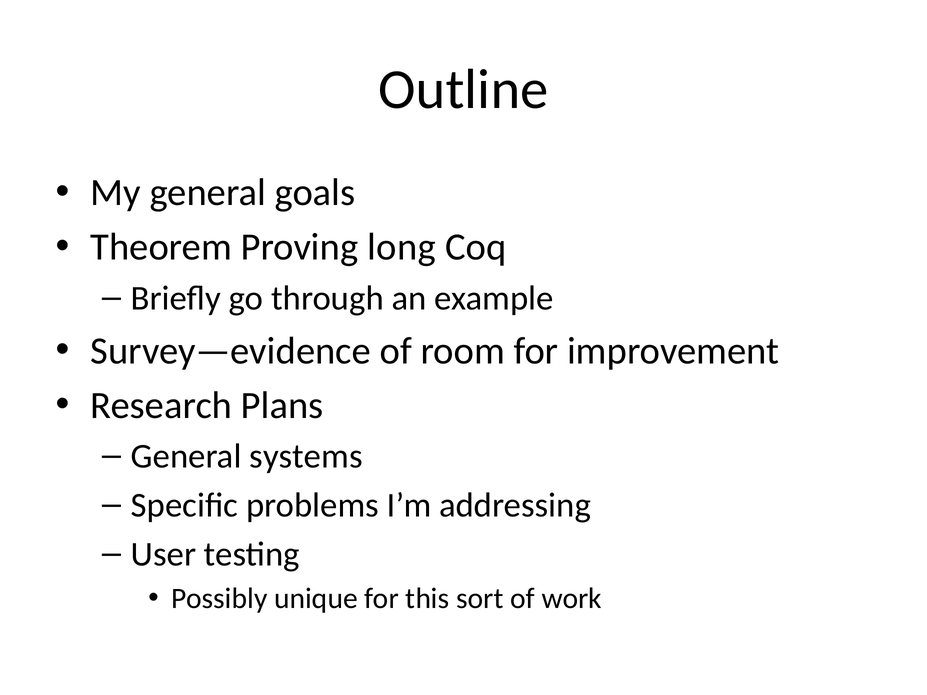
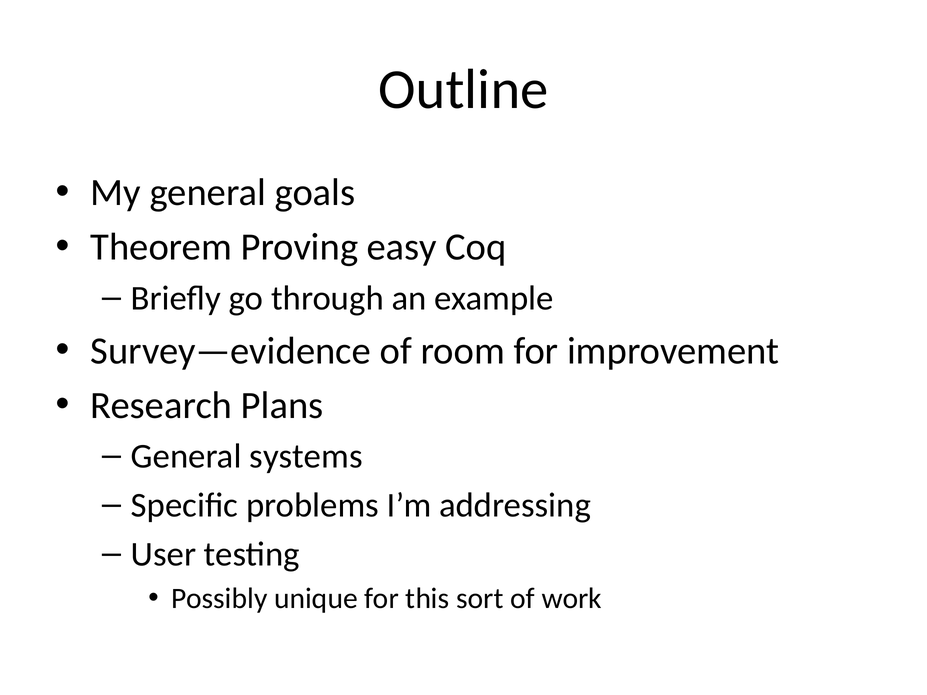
long: long -> easy
